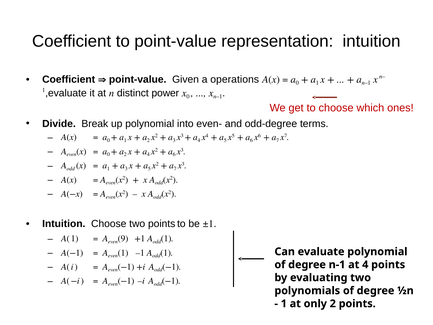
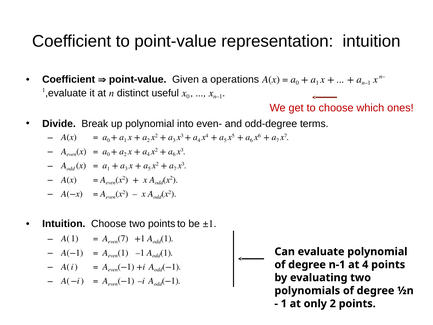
power: power -> useful
9 at (123, 238): 9 -> 7
